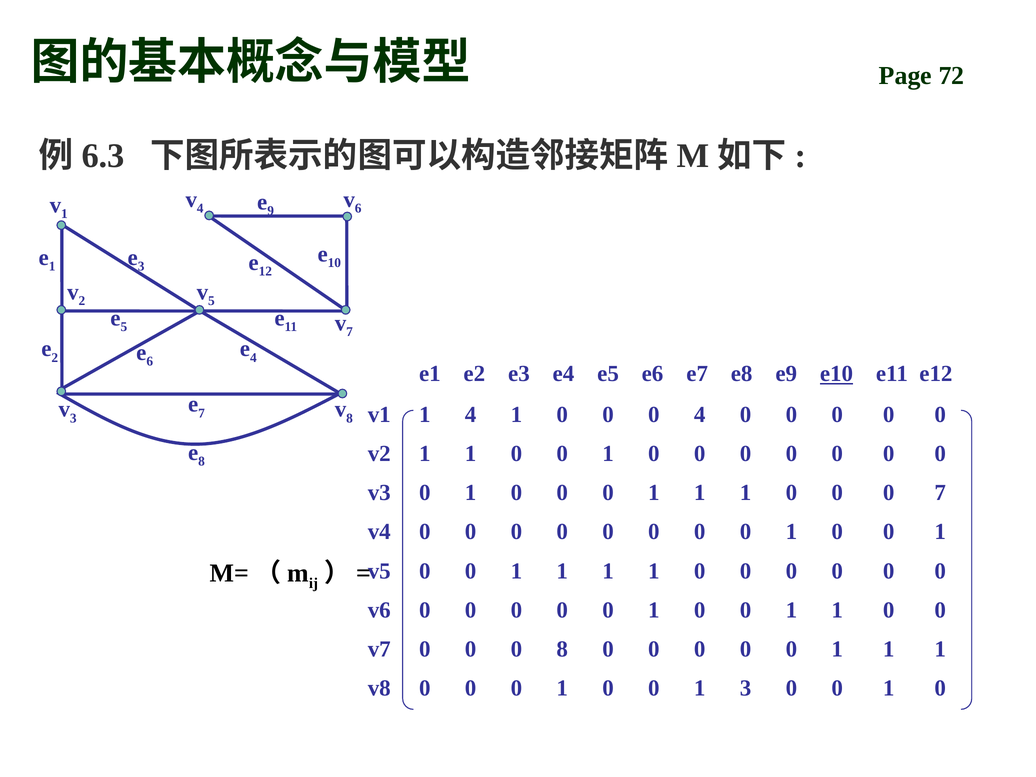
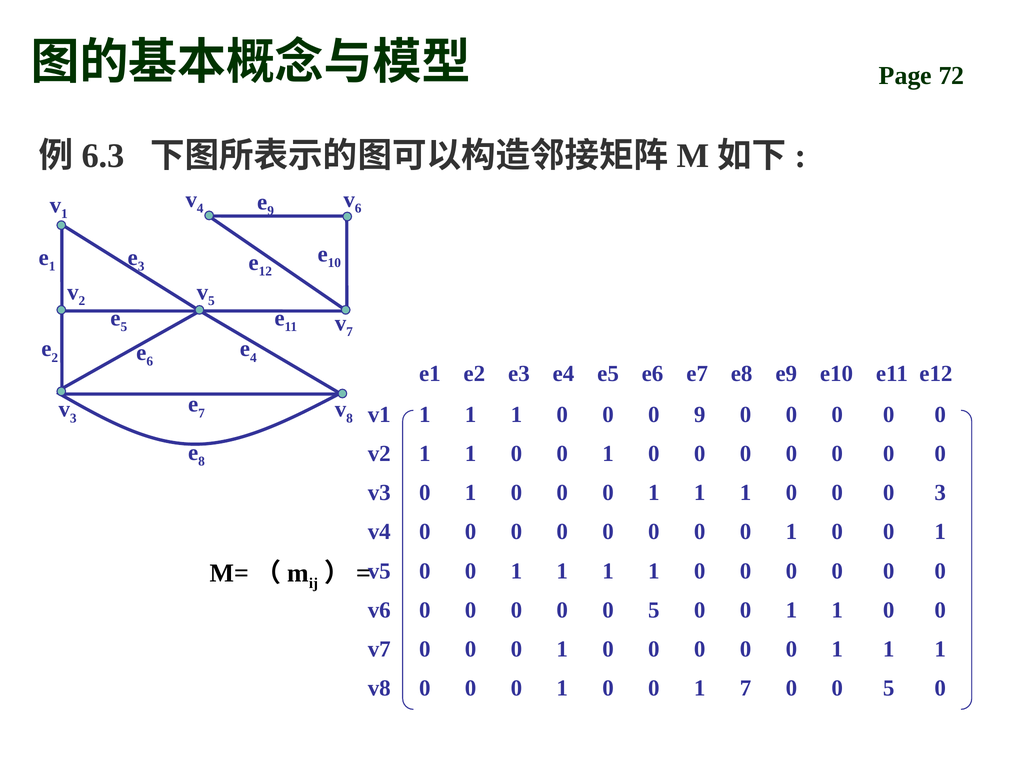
e10 underline: present -> none
4 at (471, 415): 4 -> 1
0 4: 4 -> 9
0 7: 7 -> 3
1 at (654, 610): 1 -> 5
8 at (562, 649): 8 -> 1
1 3: 3 -> 7
1 at (889, 688): 1 -> 5
